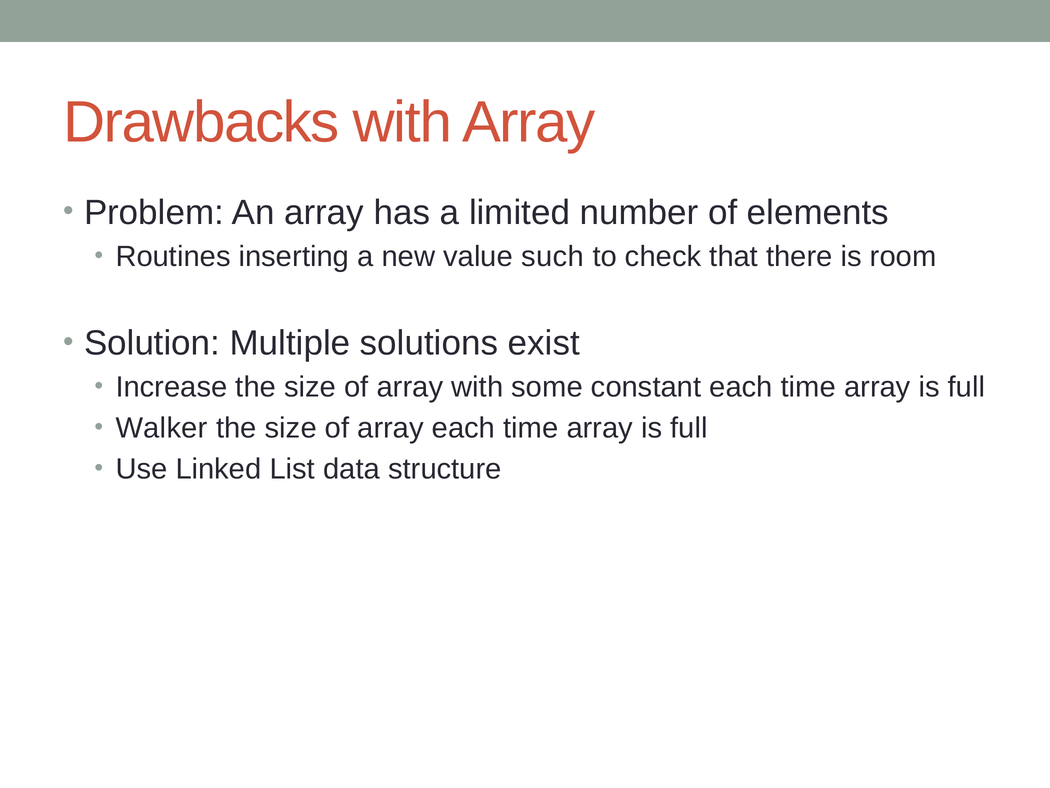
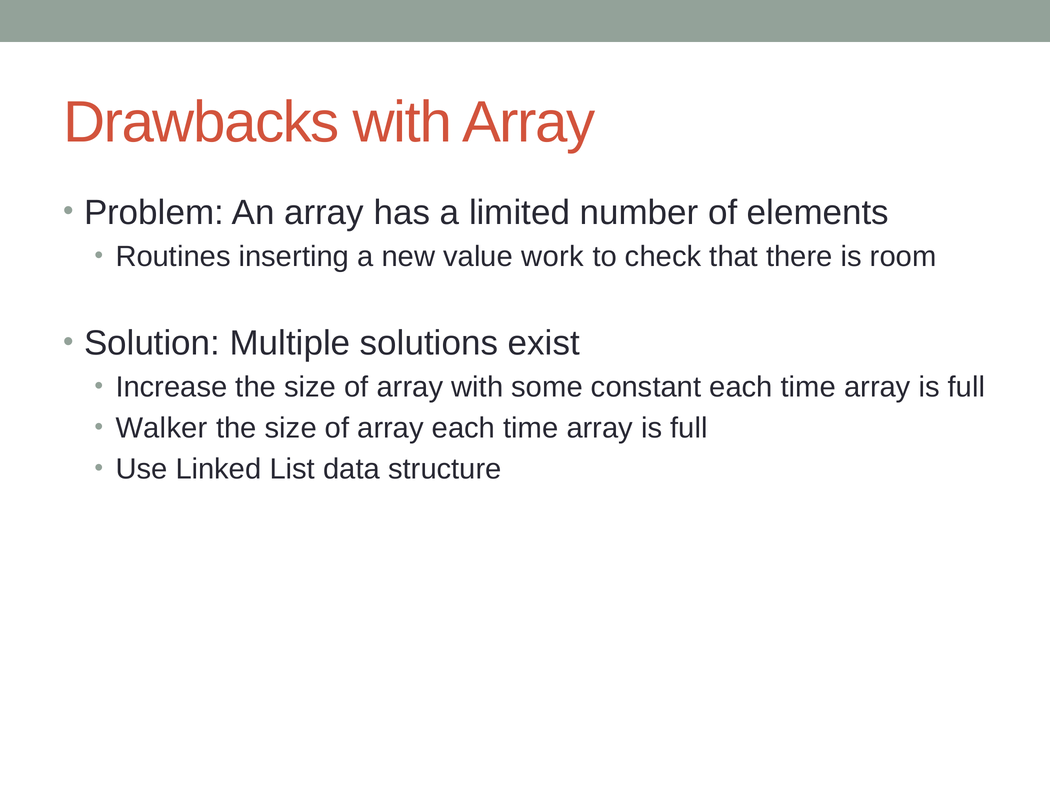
such: such -> work
